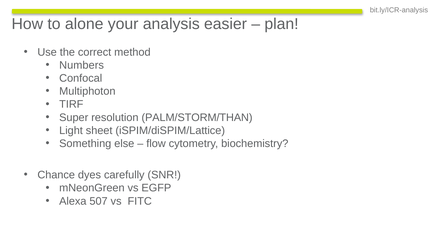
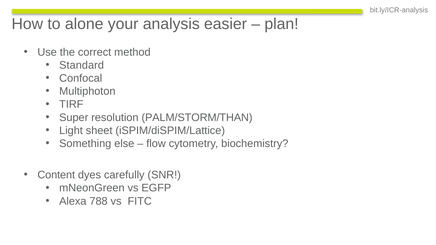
Numbers: Numbers -> Standard
Chance: Chance -> Content
507: 507 -> 788
